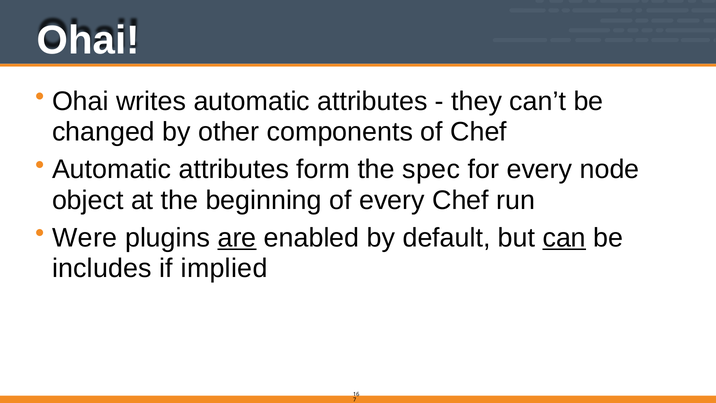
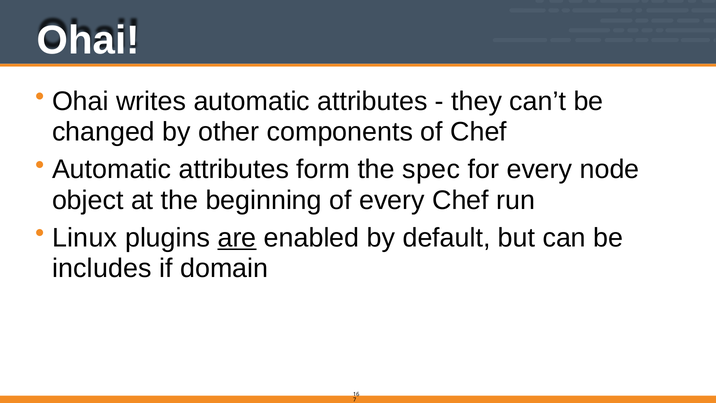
Were: Were -> Linux
can underline: present -> none
implied: implied -> domain
